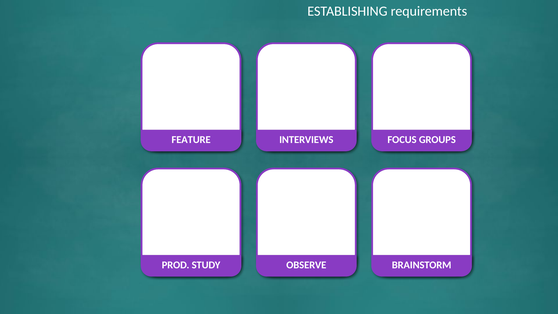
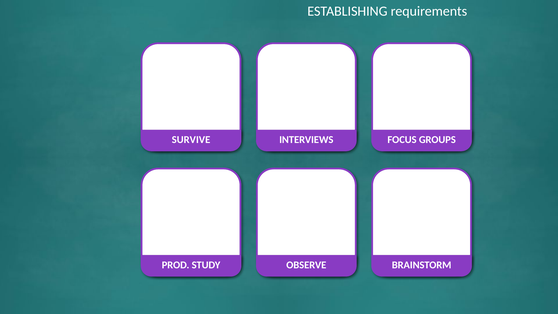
FEATURE: FEATURE -> SURVIVE
